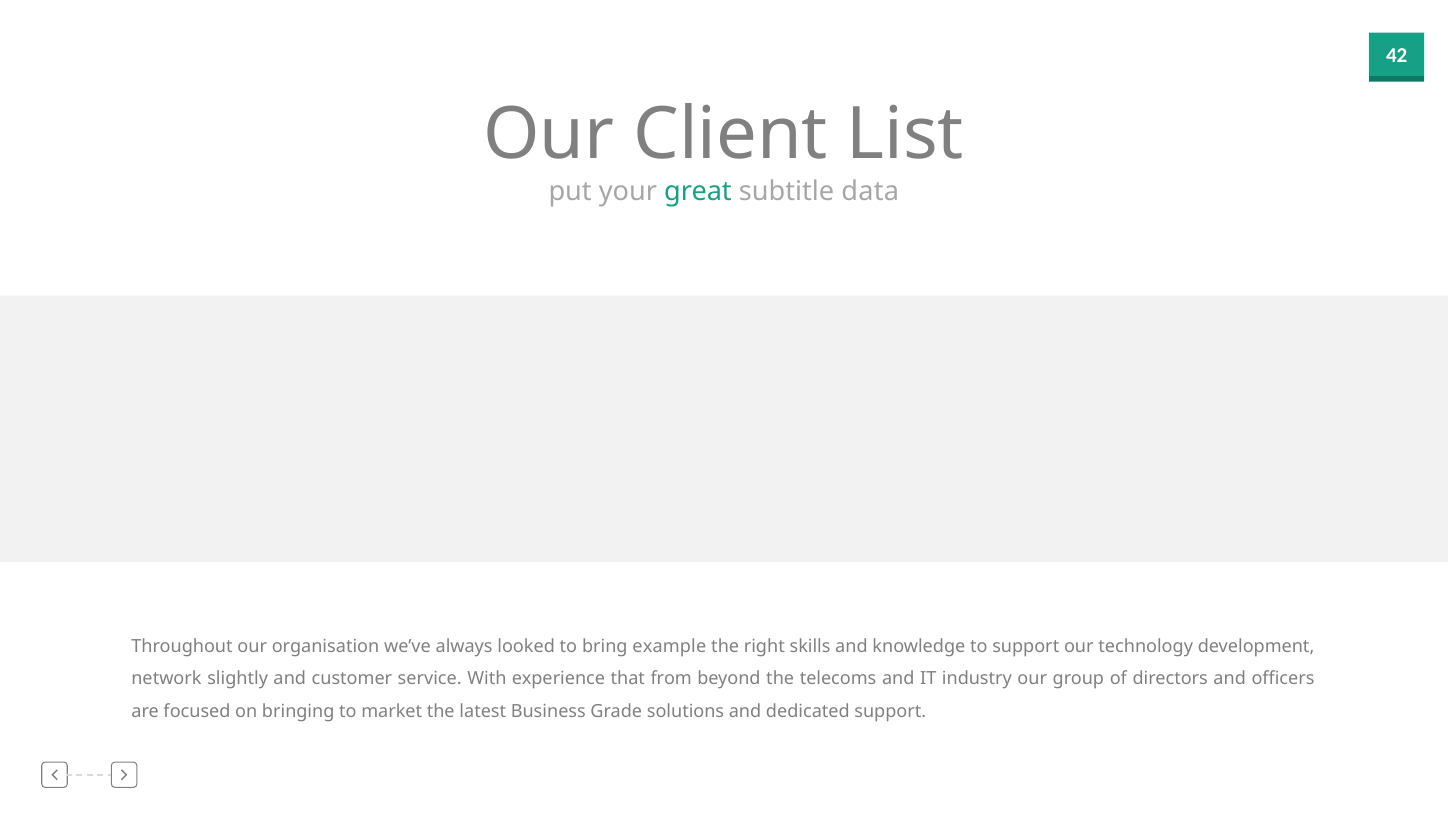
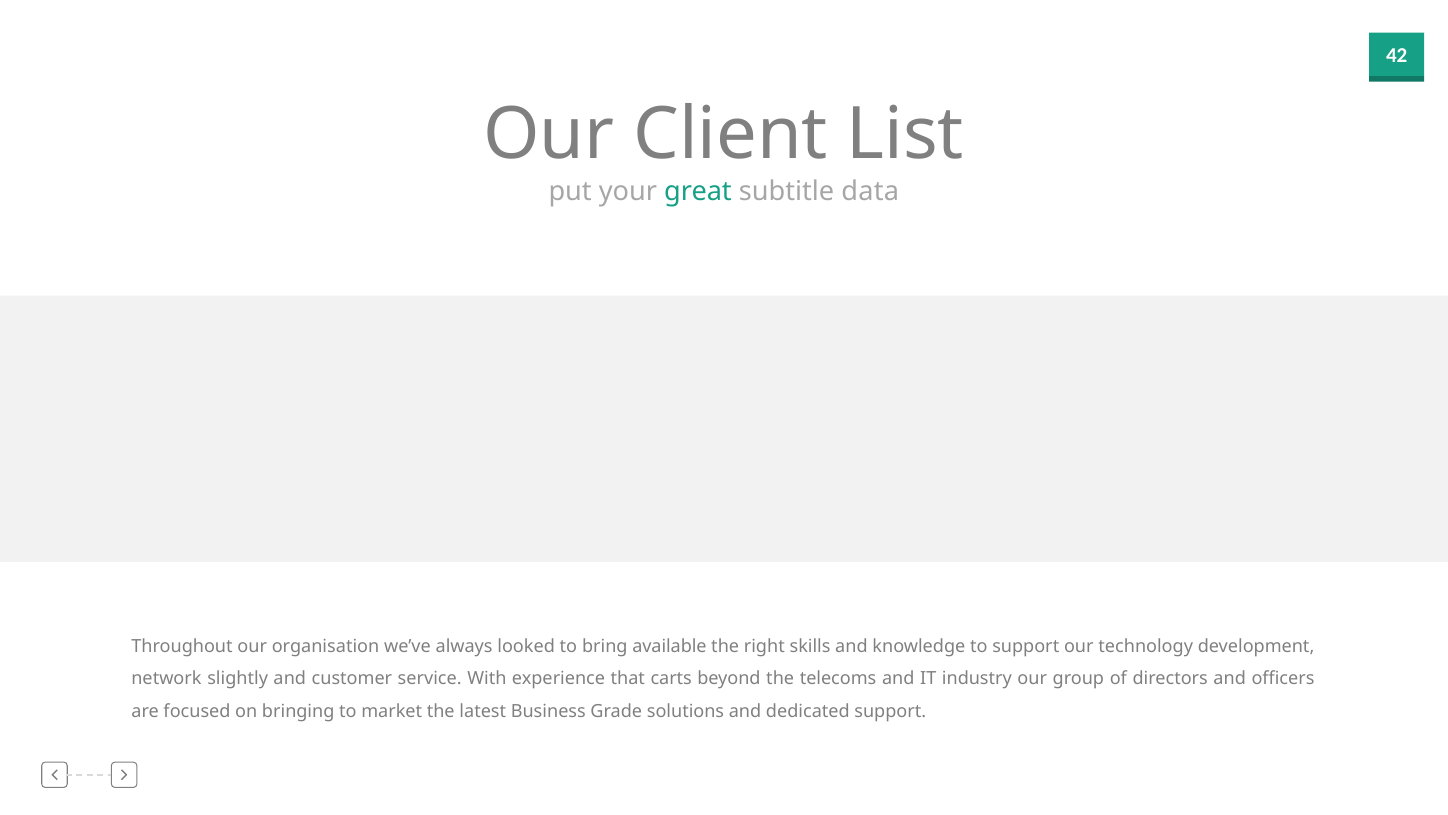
example: example -> available
from: from -> carts
